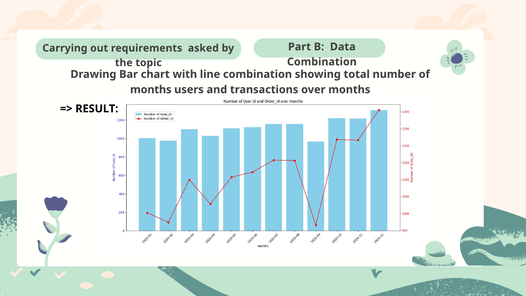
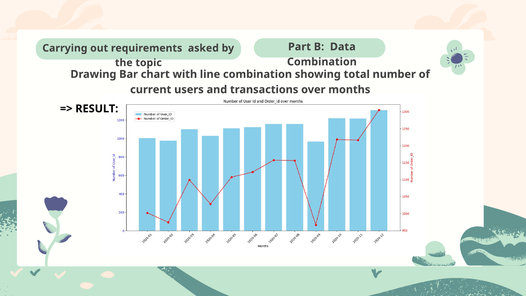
months at (151, 90): months -> current
